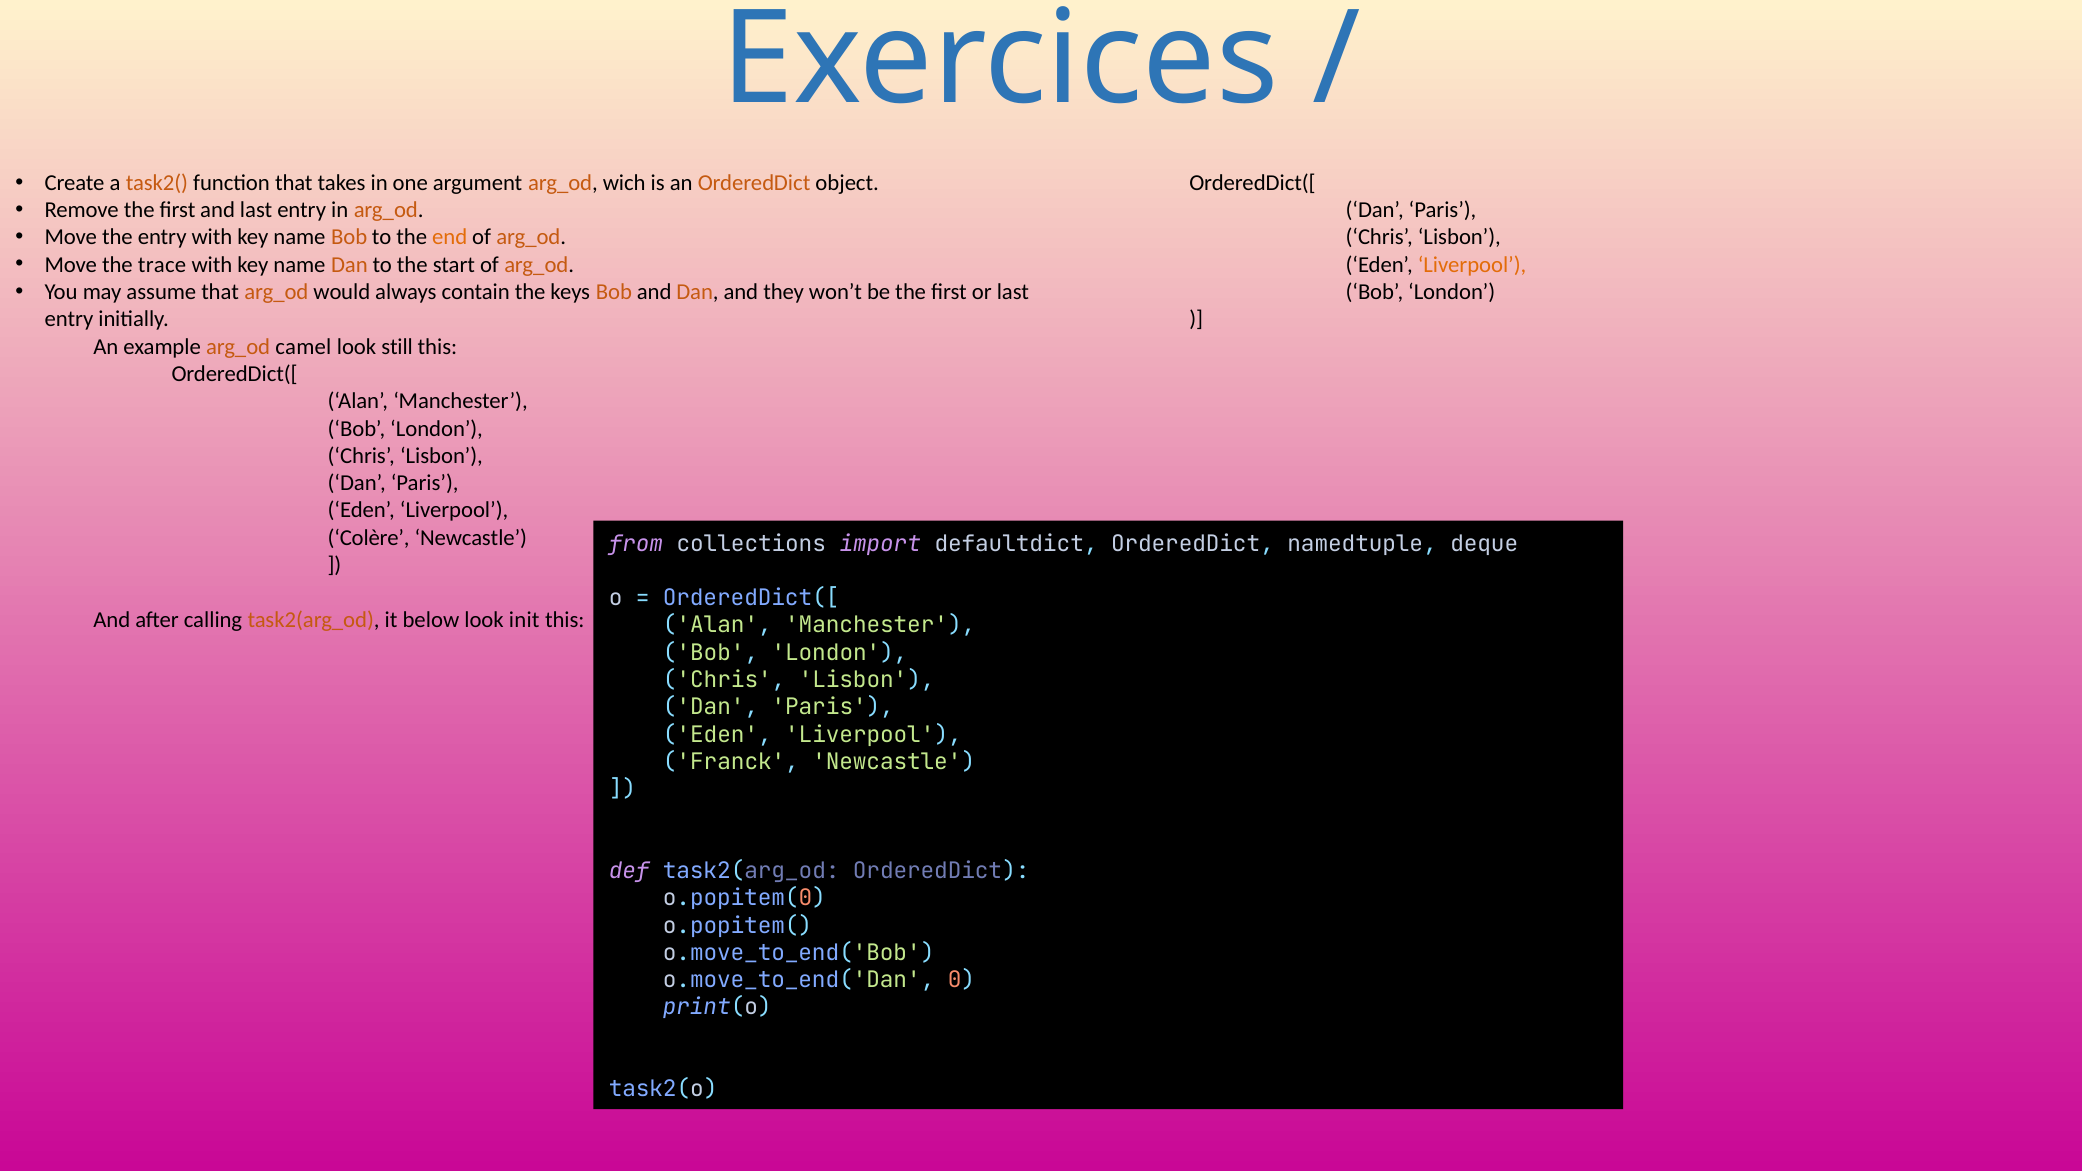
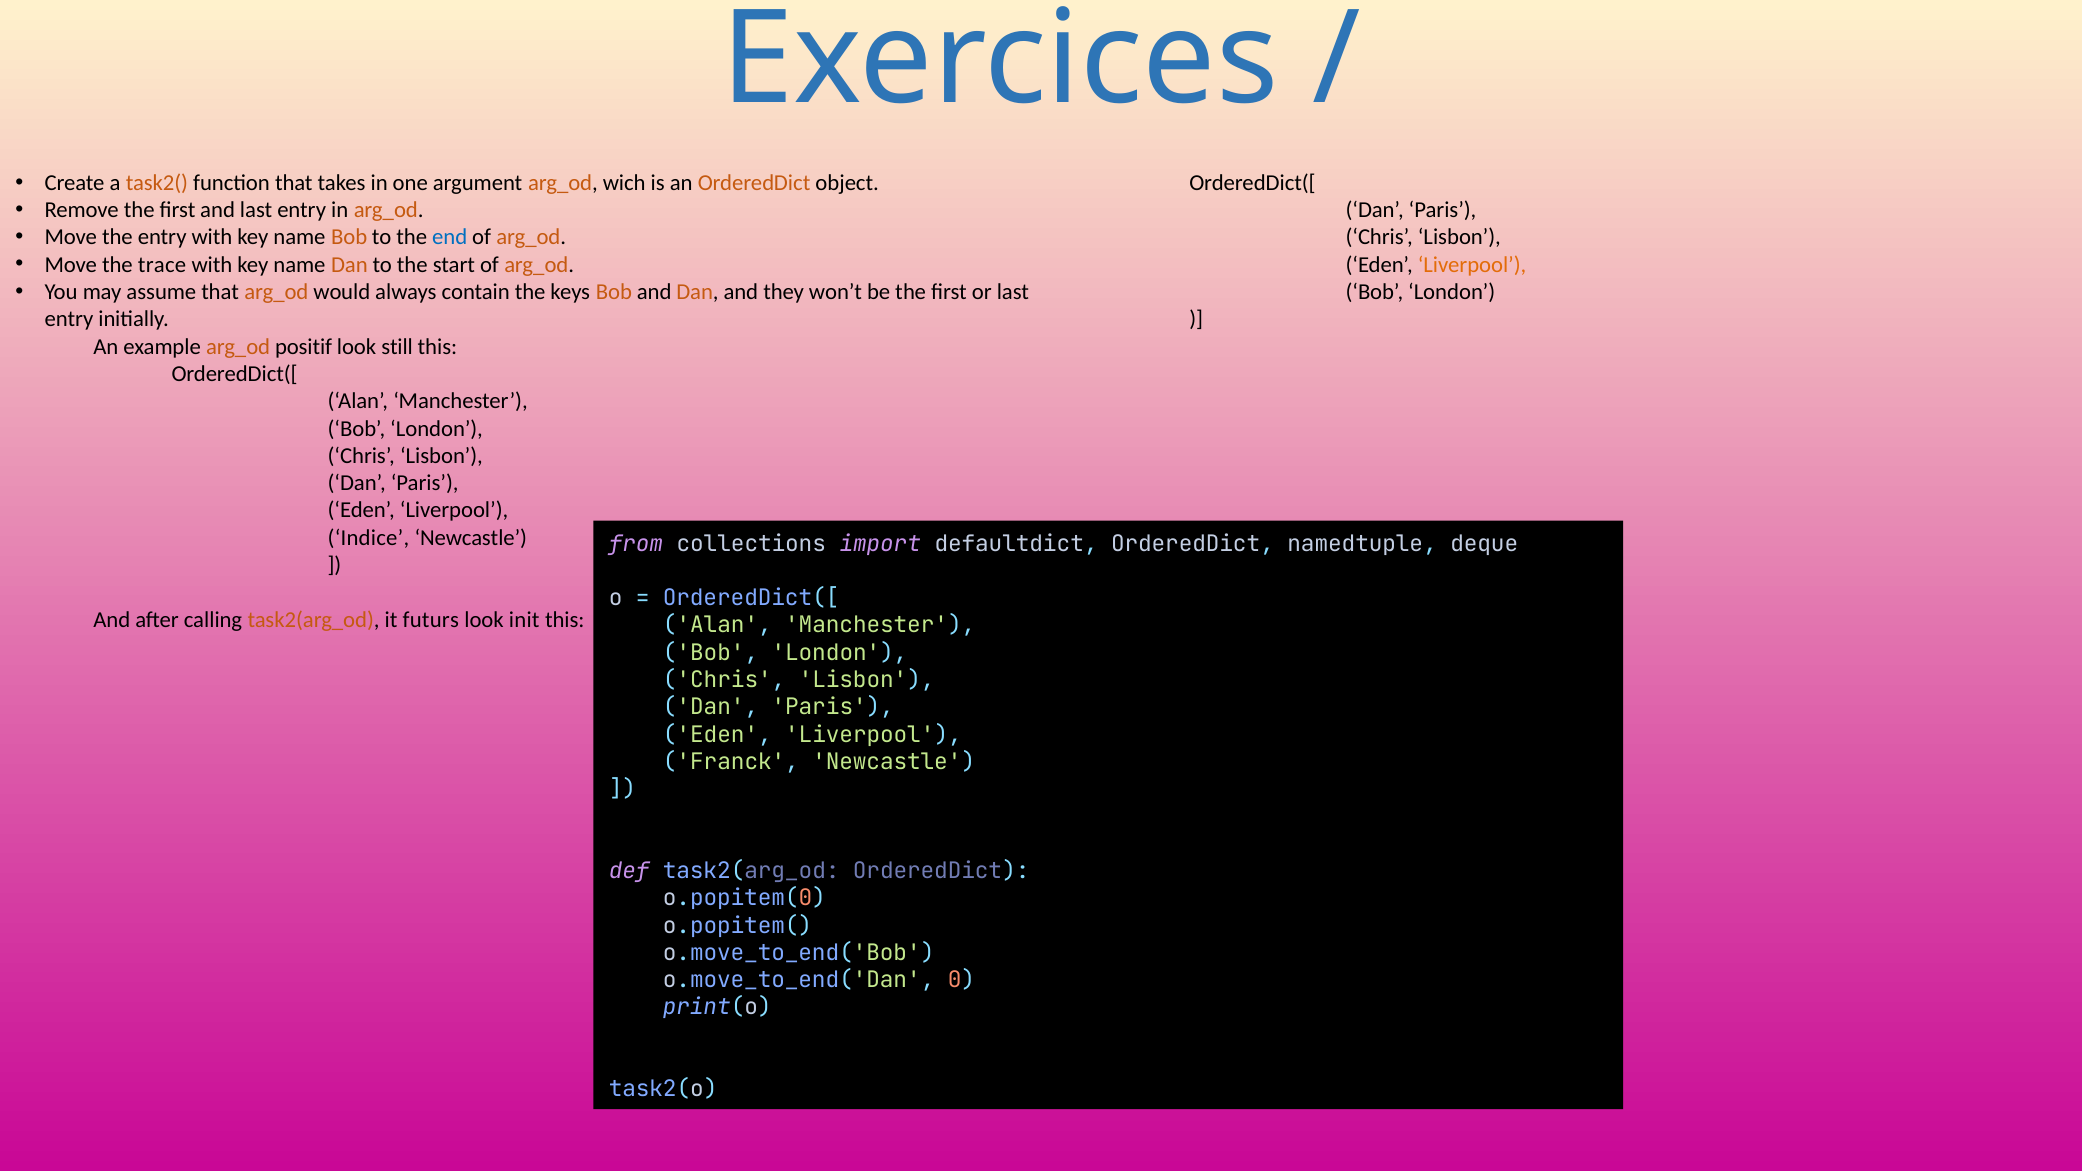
end colour: orange -> blue
camel: camel -> positif
Colère: Colère -> Indice
below: below -> futurs
